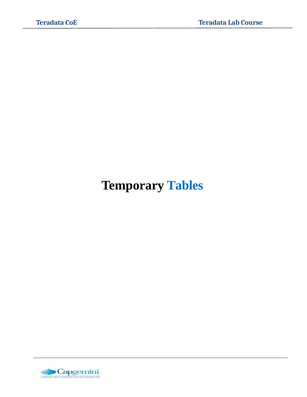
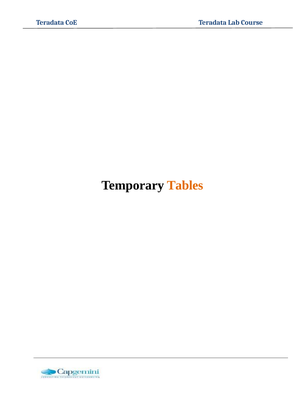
Tables colour: blue -> orange
